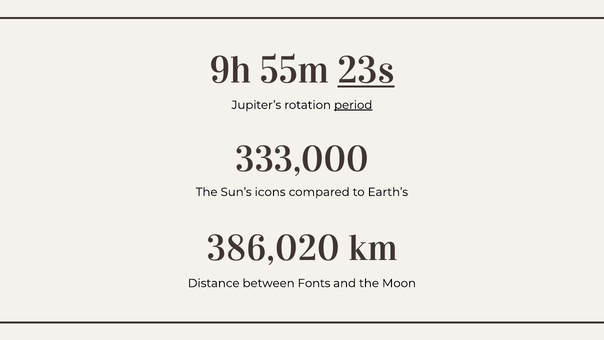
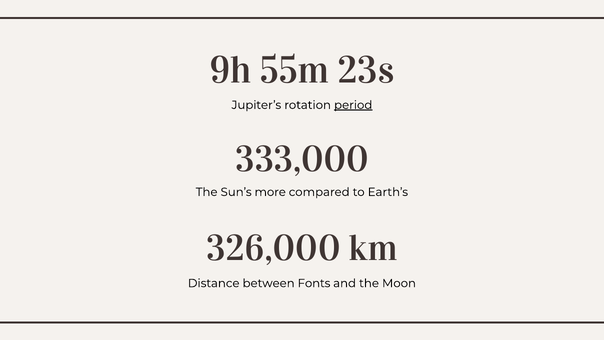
23s underline: present -> none
icons: icons -> more
386,020: 386,020 -> 326,000
